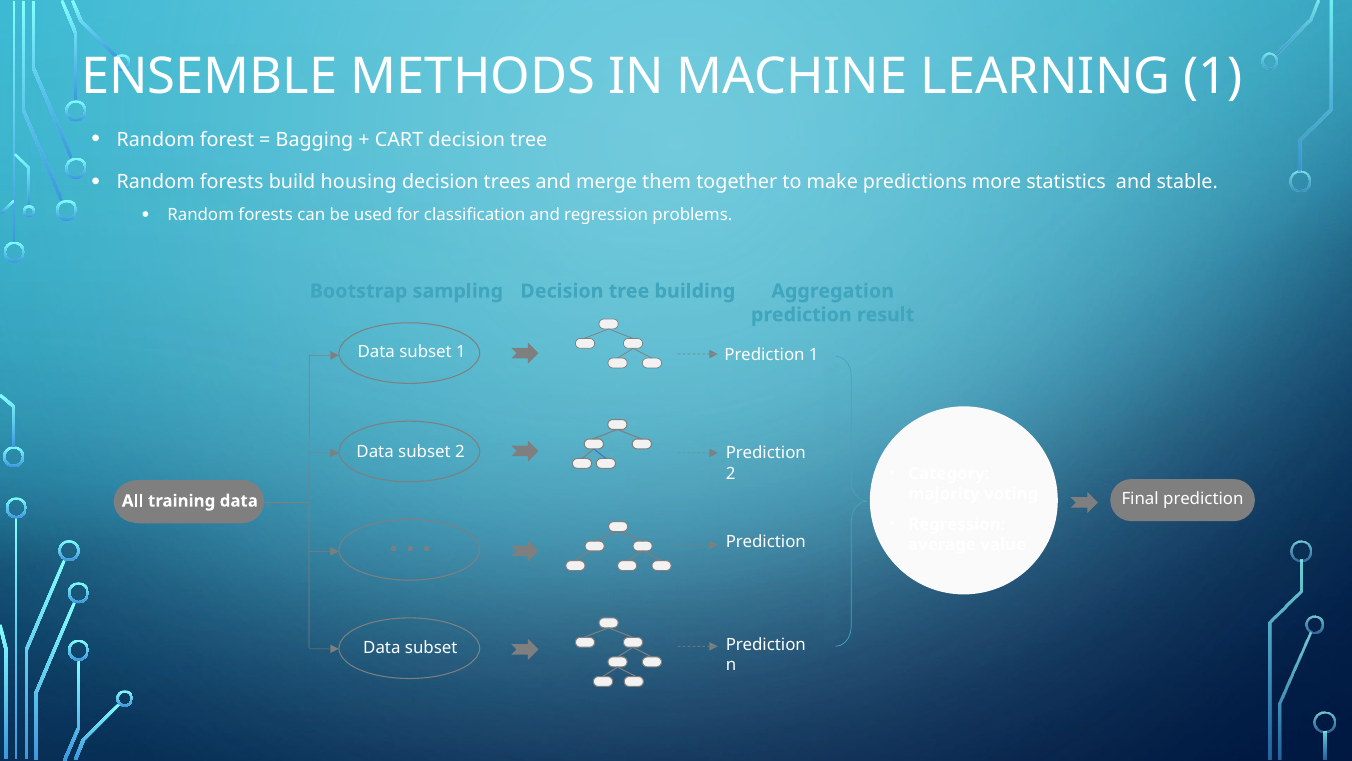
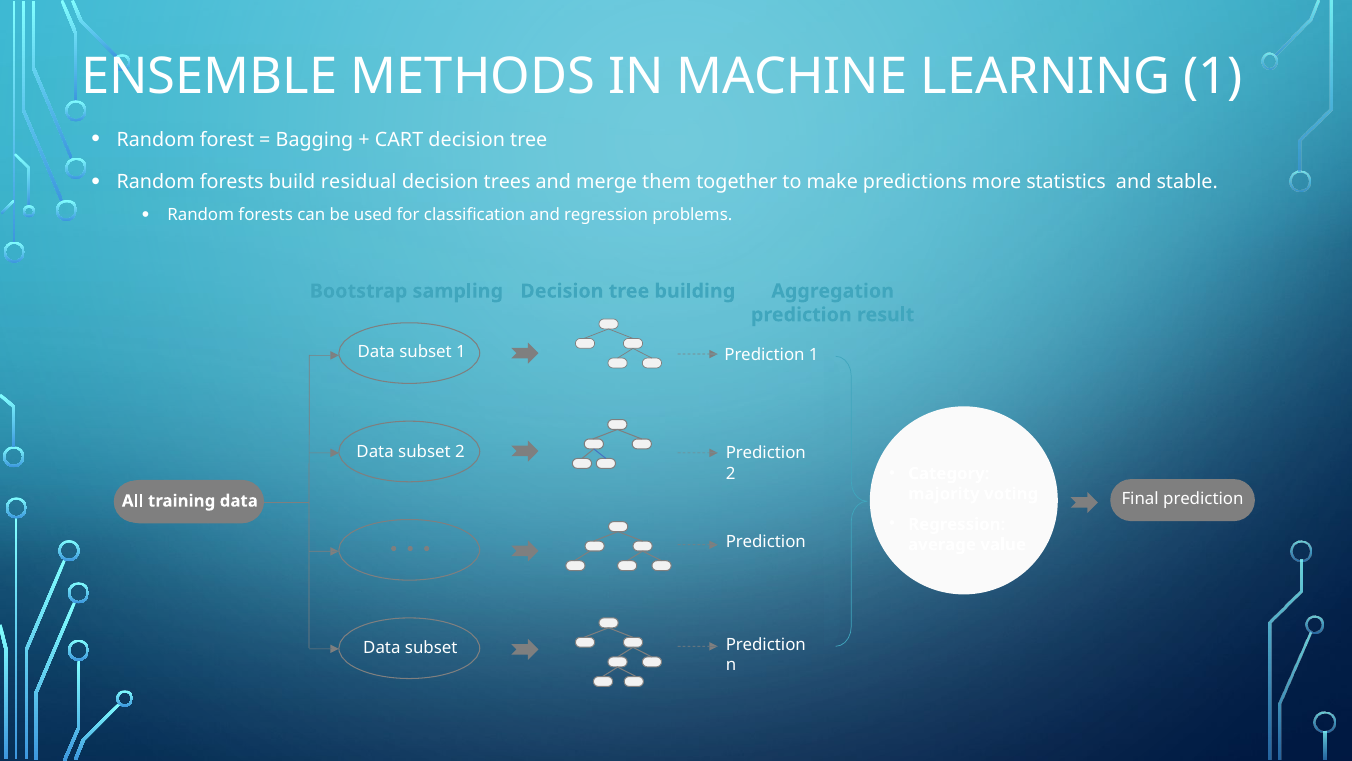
housing: housing -> residual
